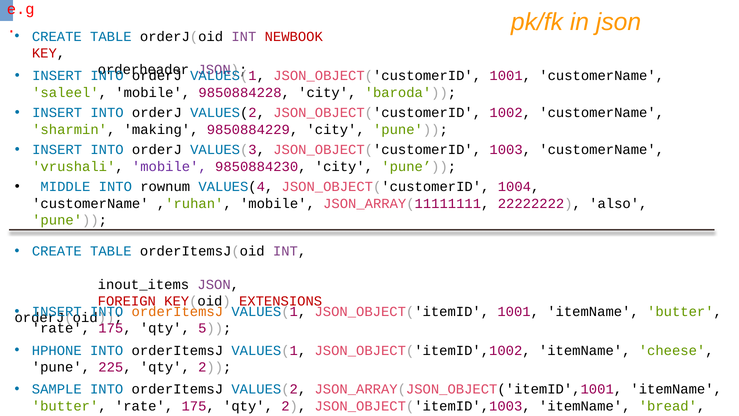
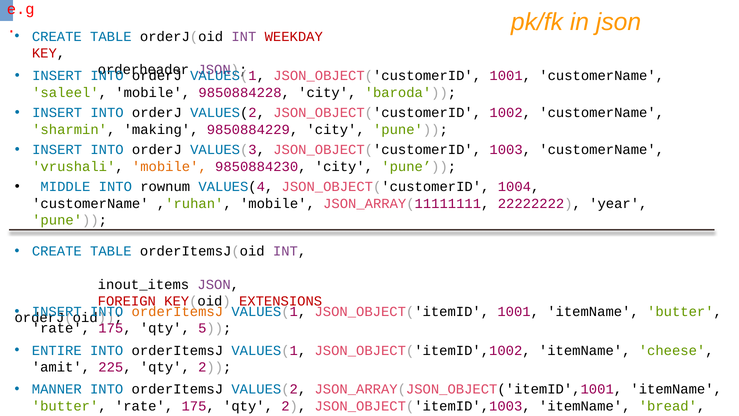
NEWBOOK: NEWBOOK -> WEEKDAY
mobile at (169, 166) colour: purple -> orange
also: also -> year
HPHONE: HPHONE -> ENTIRE
pune at (61, 367): pune -> amit
SAMPLE: SAMPLE -> MANNER
